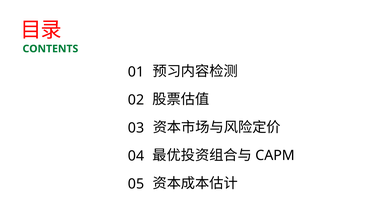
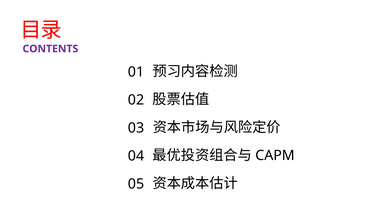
CONTENTS colour: green -> purple
